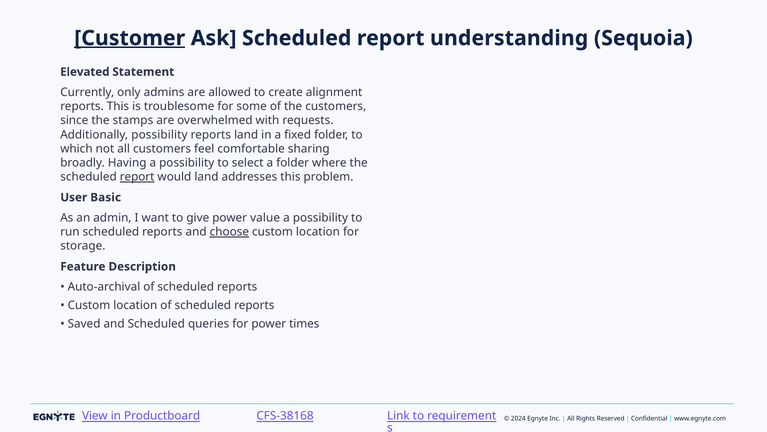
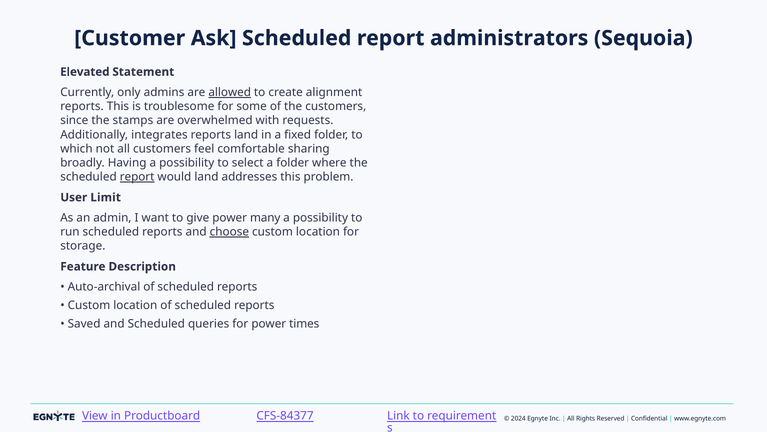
Customer underline: present -> none
understanding: understanding -> administrators
allowed underline: none -> present
Additionally possibility: possibility -> integrates
Basic: Basic -> Limit
value: value -> many
CFS-38168: CFS-38168 -> CFS-84377
